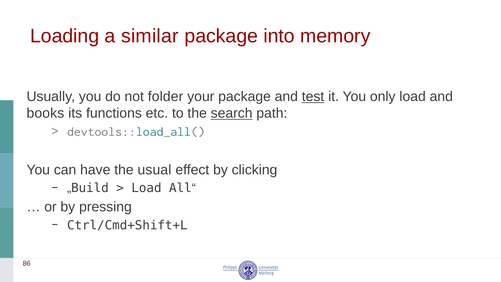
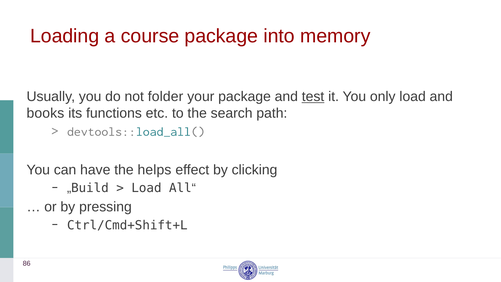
similar: similar -> course
search underline: present -> none
usual: usual -> helps
